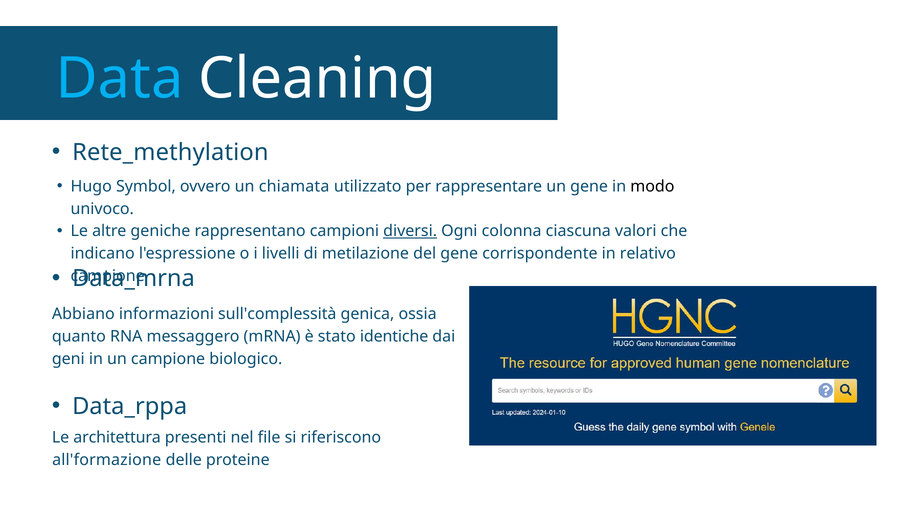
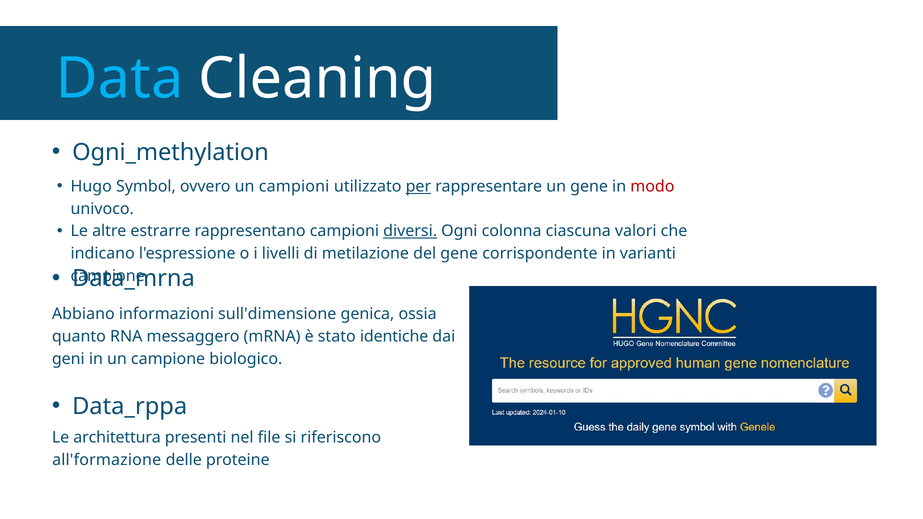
Rete_methylation: Rete_methylation -> Ogni_methylation
un chiamata: chiamata -> campioni
per underline: none -> present
modo colour: black -> red
geniche: geniche -> estrarre
relativo: relativo -> varianti
sull'complessità: sull'complessità -> sull'dimensione
